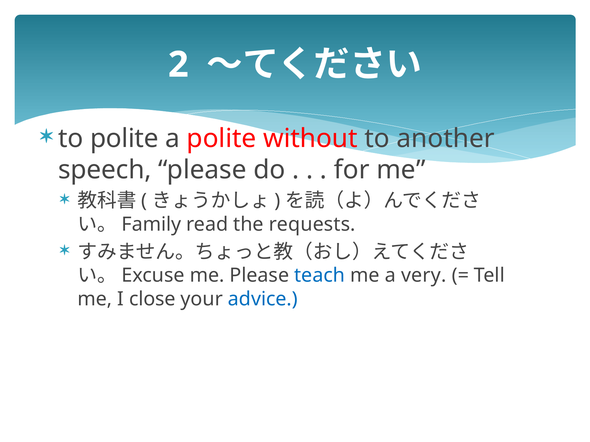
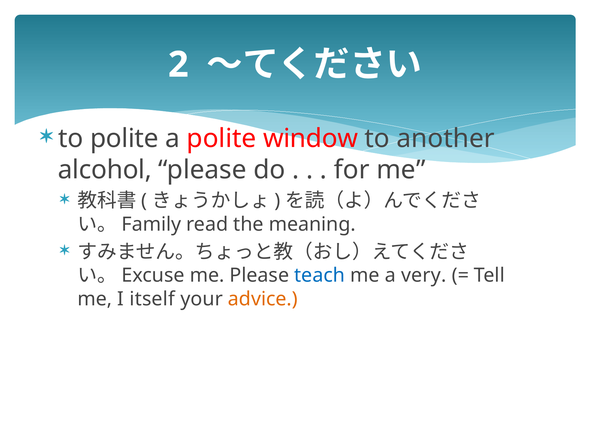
without: without -> window
speech: speech -> alcohol
requests: requests -> meaning
close: close -> itself
advice colour: blue -> orange
